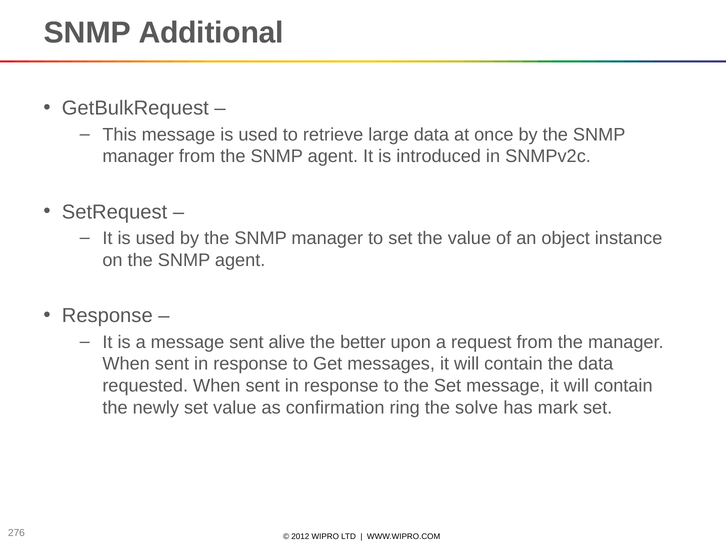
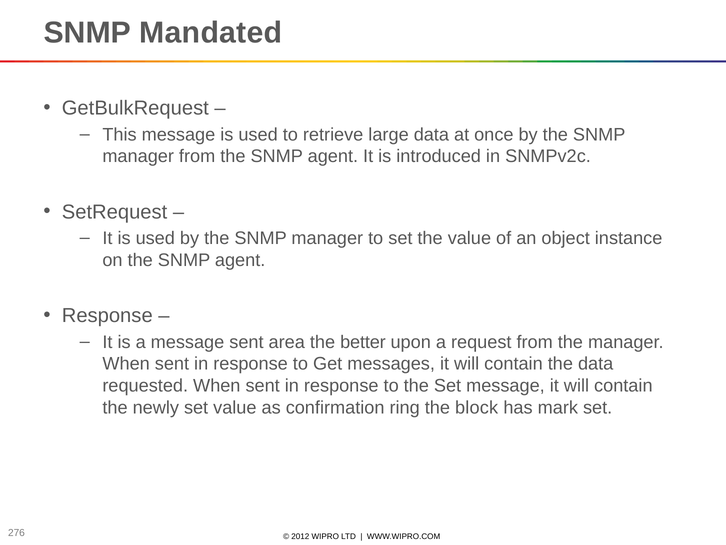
Additional: Additional -> Mandated
alive: alive -> area
solve: solve -> block
